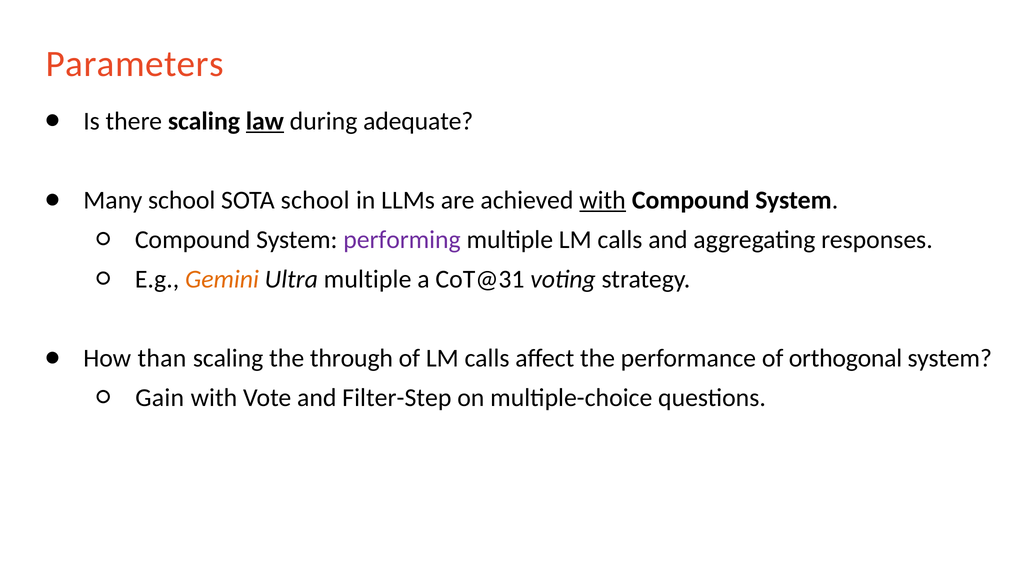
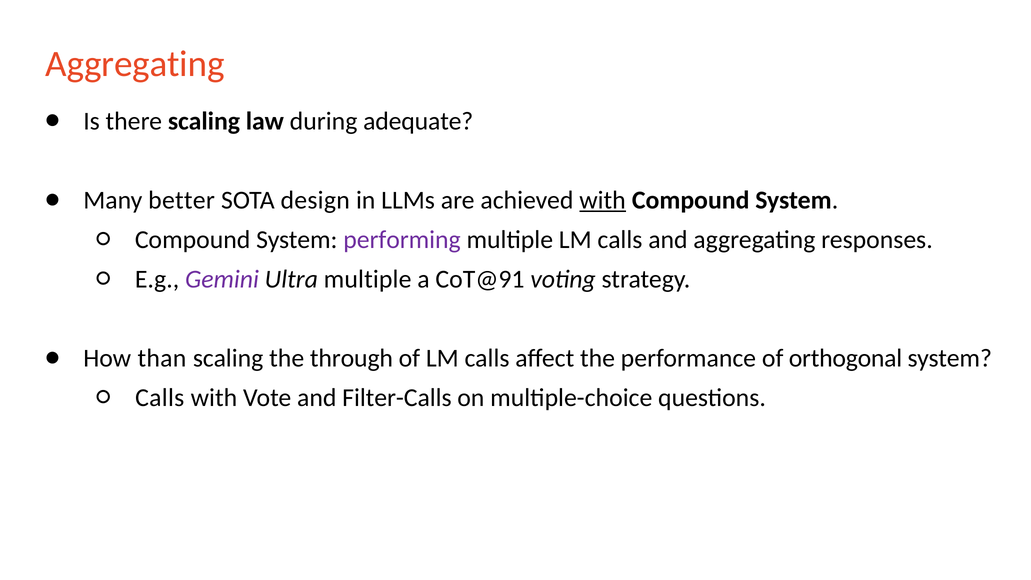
Parameters at (135, 64): Parameters -> Aggregating
law underline: present -> none
Many school: school -> better
SOTA school: school -> design
Gemini colour: orange -> purple
CoT@31: CoT@31 -> CoT@91
Gain at (160, 398): Gain -> Calls
Filter-Step: Filter-Step -> Filter-Calls
